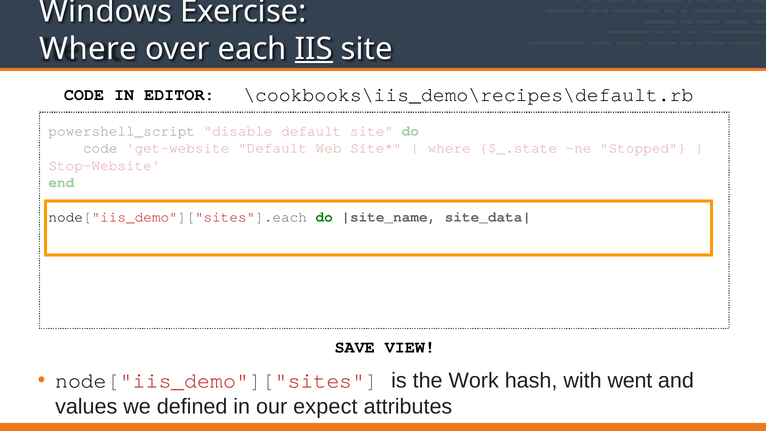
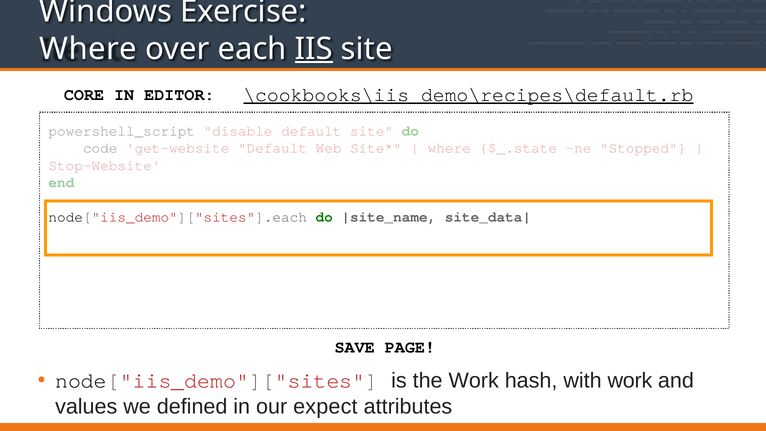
CODE at (84, 94): CODE -> CORE
\cookbooks\iis_demo\recipes\default.rb underline: none -> present
VIEW: VIEW -> PAGE
with went: went -> work
